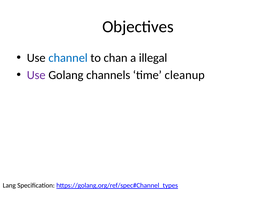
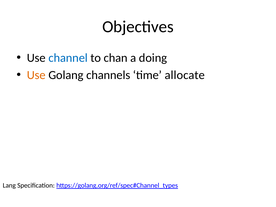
illegal: illegal -> doing
Use at (36, 75) colour: purple -> orange
cleanup: cleanup -> allocate
